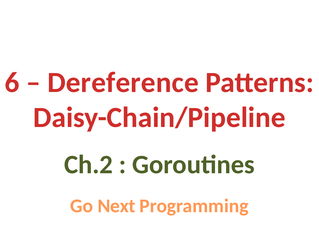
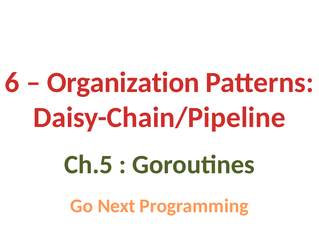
Dereference: Dereference -> Organization
Ch.2: Ch.2 -> Ch.5
